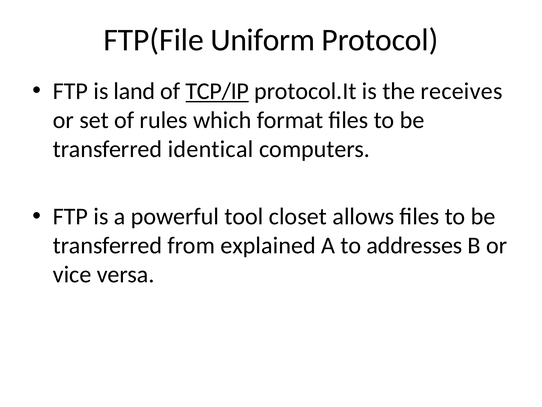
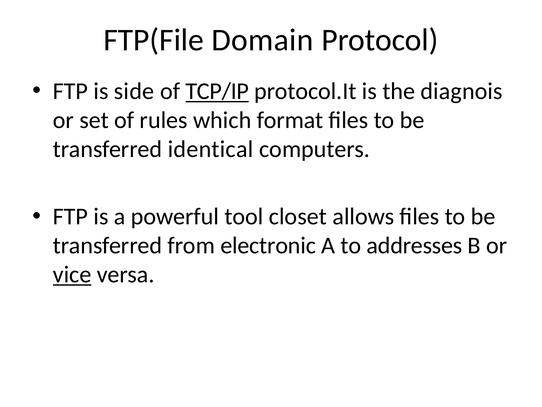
Uniform: Uniform -> Domain
land: land -> side
receives: receives -> diagnois
explained: explained -> electronic
vice underline: none -> present
